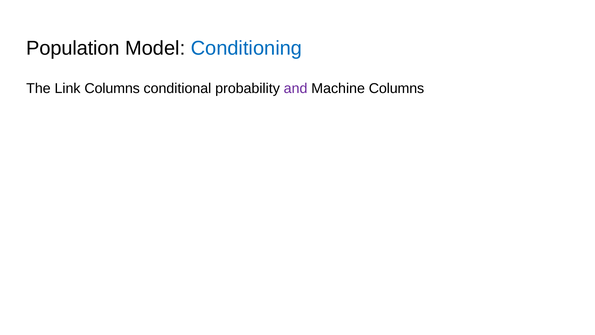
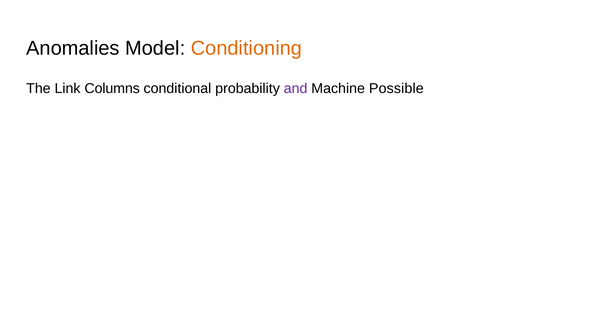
Population: Population -> Anomalies
Conditioning colour: blue -> orange
Machine Columns: Columns -> Possible
